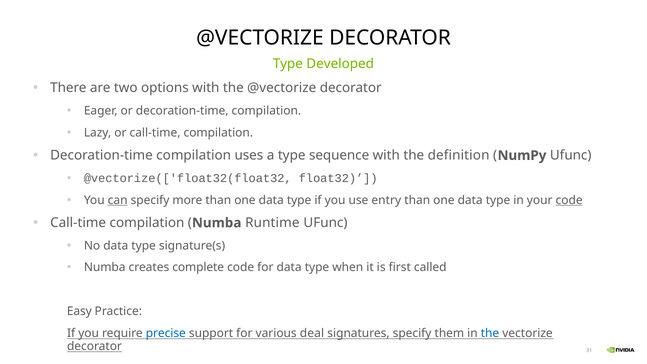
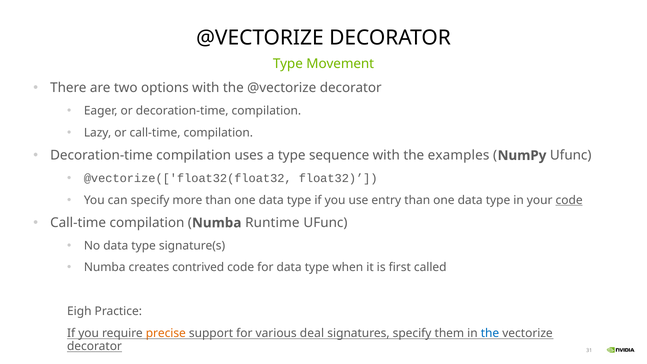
Developed: Developed -> Movement
definition: definition -> examples
can underline: present -> none
complete: complete -> contrived
Easy: Easy -> Eigh
precise colour: blue -> orange
